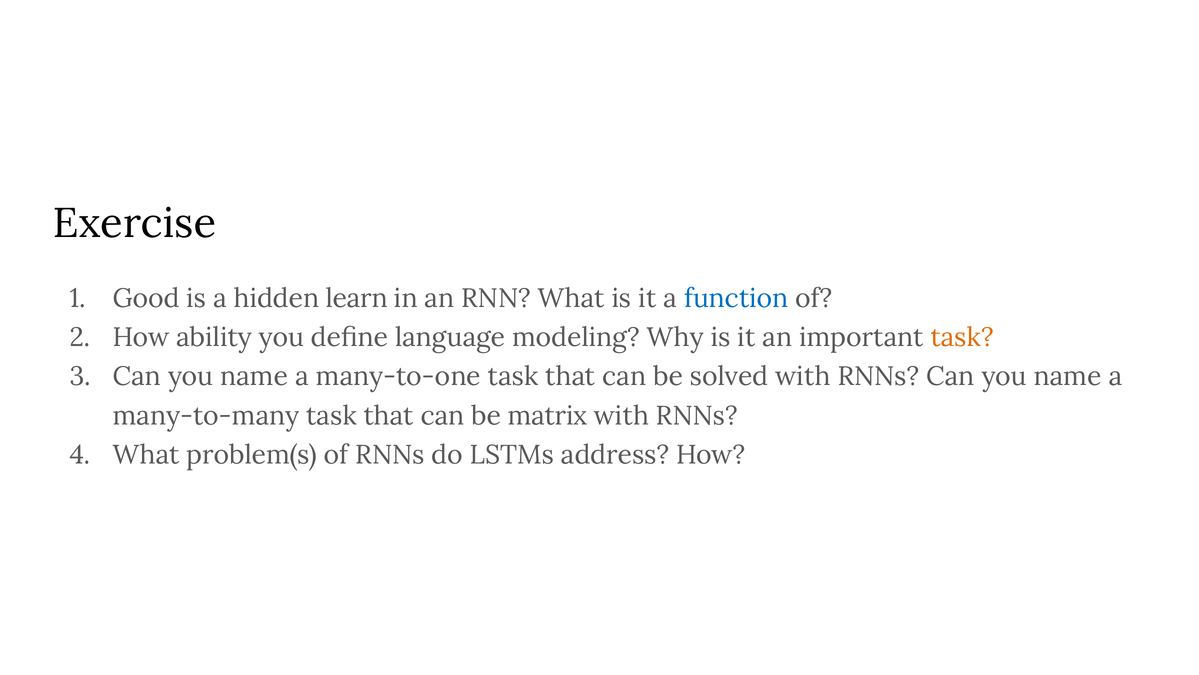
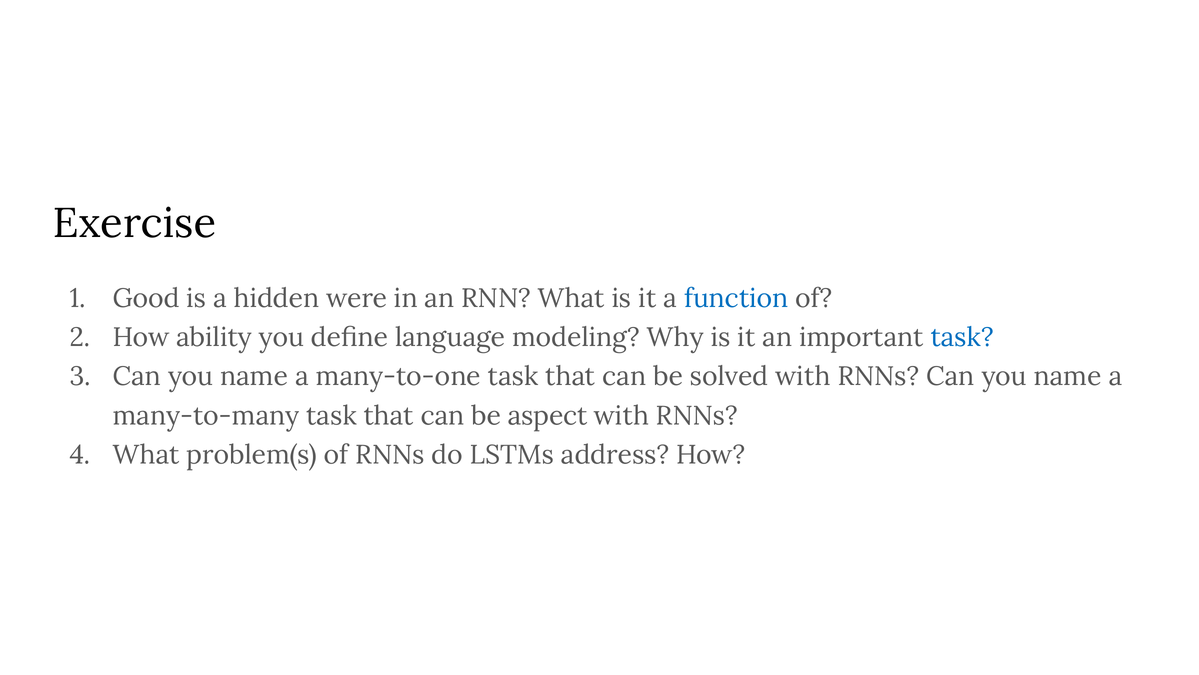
learn: learn -> were
task at (962, 337) colour: orange -> blue
matrix: matrix -> aspect
